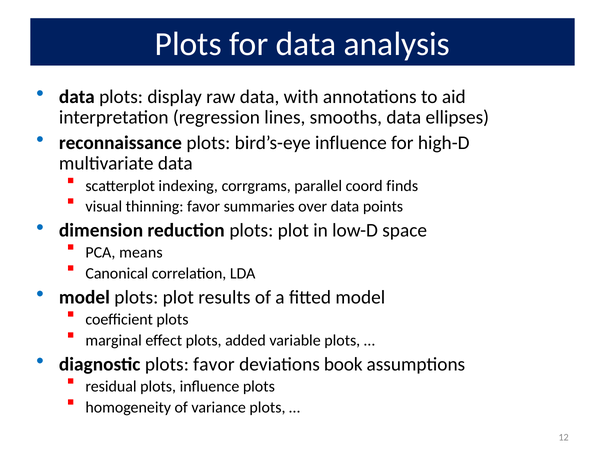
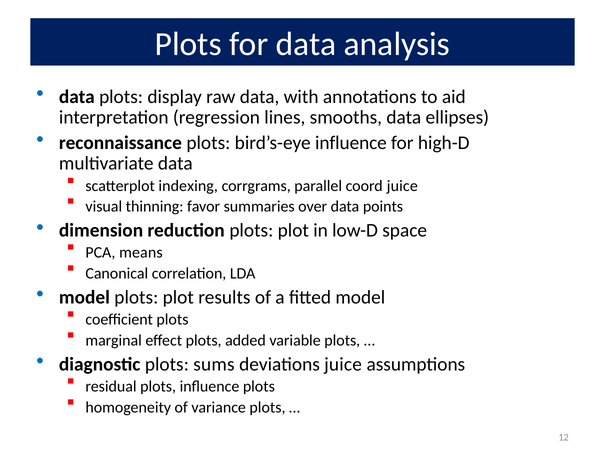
coord finds: finds -> juice
plots favor: favor -> sums
deviations book: book -> juice
